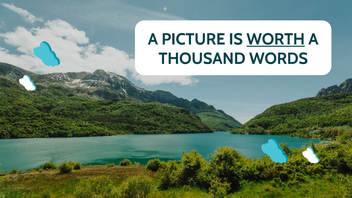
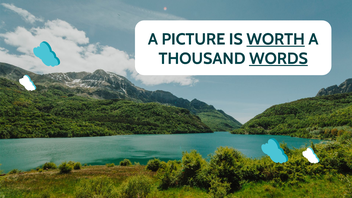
WORDS underline: none -> present
